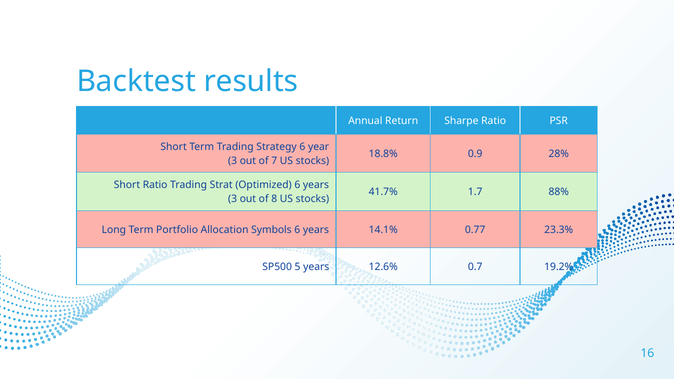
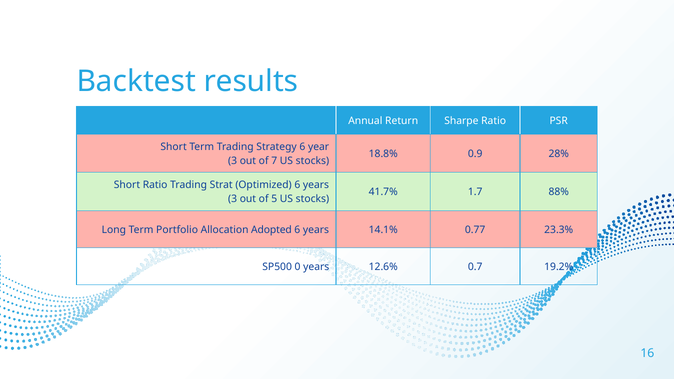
8: 8 -> 5
Symbols: Symbols -> Adopted
5: 5 -> 0
